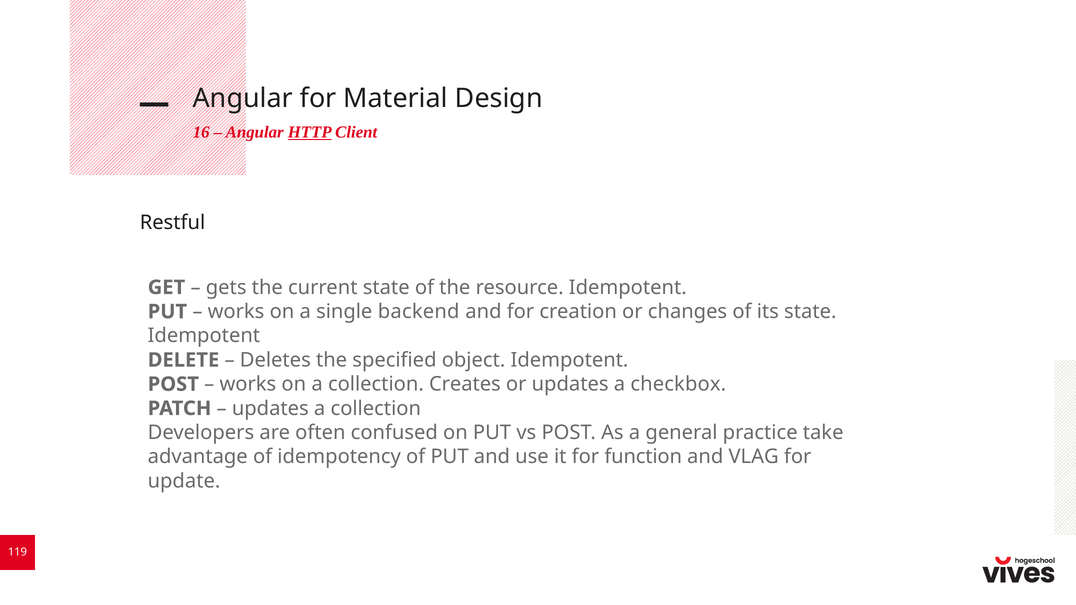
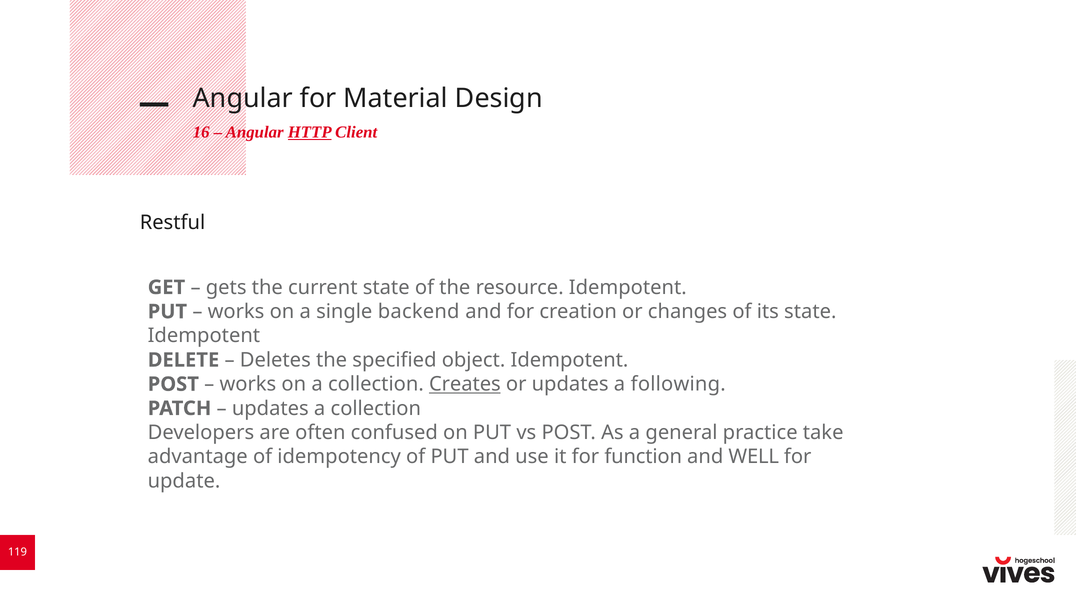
Creates underline: none -> present
checkbox: checkbox -> following
VLAG: VLAG -> WELL
